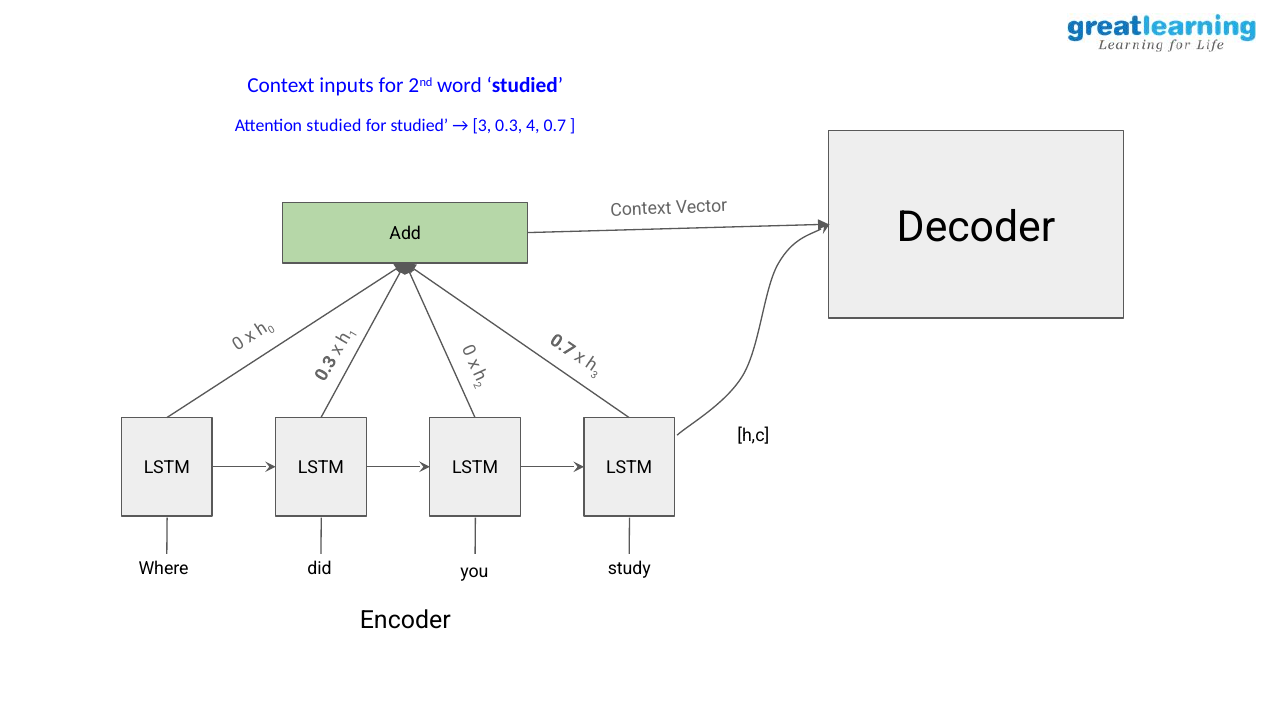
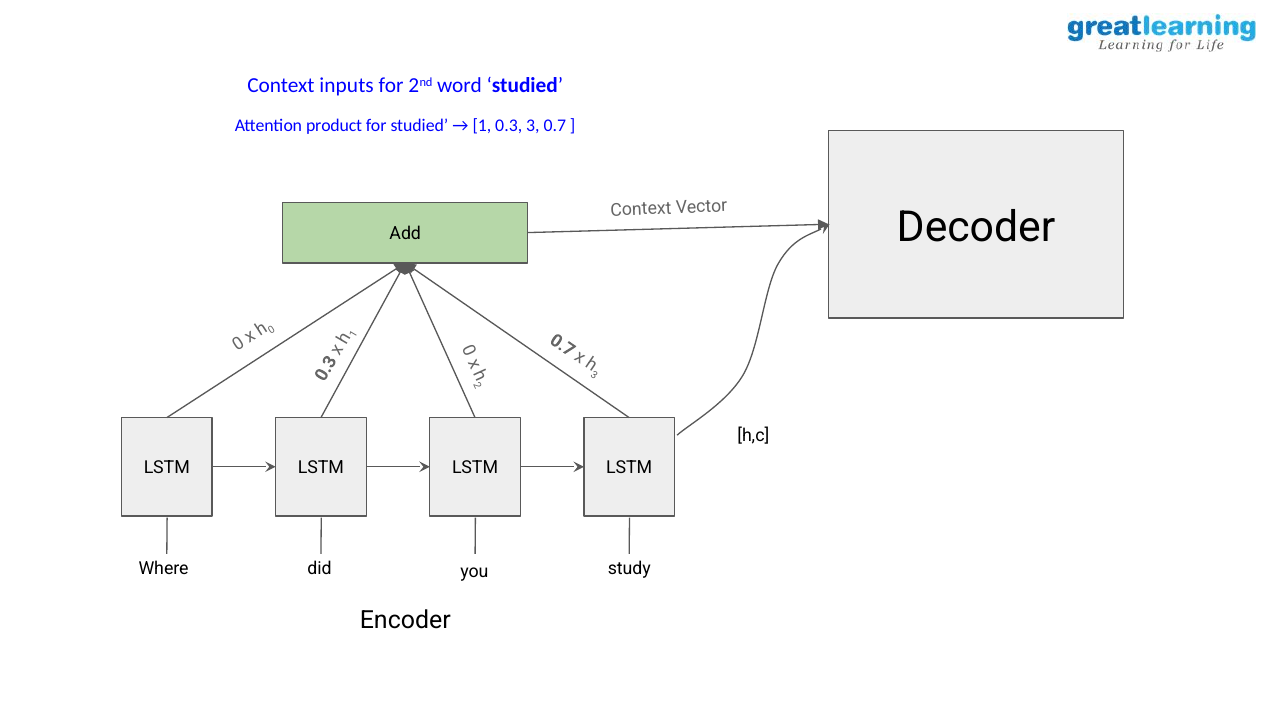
Attention studied: studied -> product
3 at (482, 126): 3 -> 1
0.3 4: 4 -> 3
